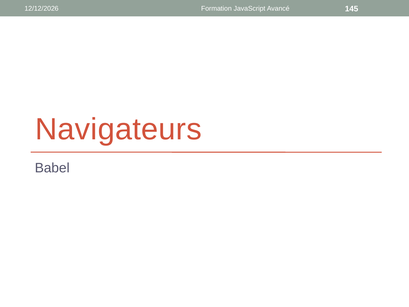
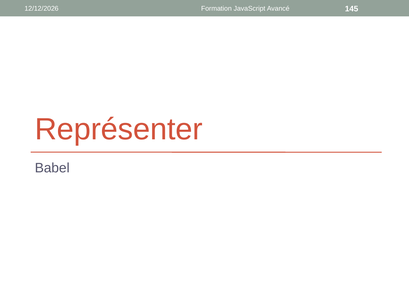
Navigateurs: Navigateurs -> Représenter
